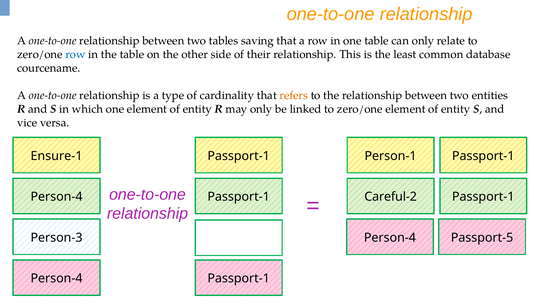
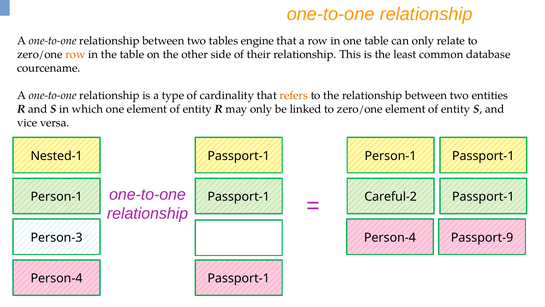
saving: saving -> engine
row at (76, 54) colour: blue -> orange
Ensure-1: Ensure-1 -> Nested-1
Person-4 at (57, 197): Person-4 -> Person-1
Passport-5: Passport-5 -> Passport-9
